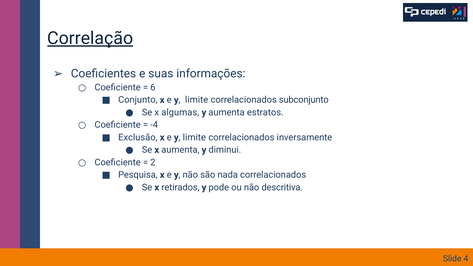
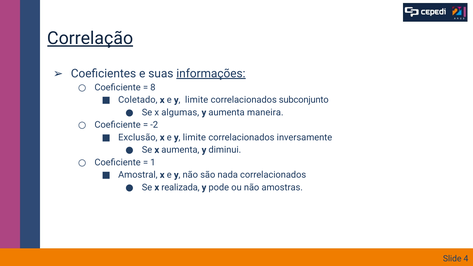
informações underline: none -> present
6: 6 -> 8
Conjunto: Conjunto -> Coletado
estratos: estratos -> maneira
-4: -4 -> -2
2: 2 -> 1
Pesquisa: Pesquisa -> Amostral
retirados: retirados -> realizada
descritiva: descritiva -> amostras
